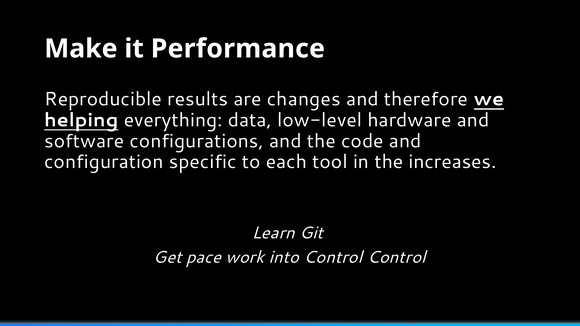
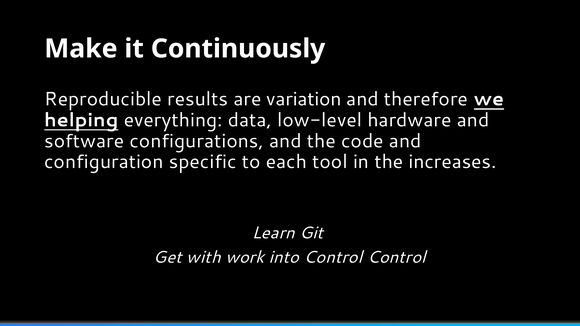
Performance: Performance -> Continuously
changes: changes -> variation
pace: pace -> with
